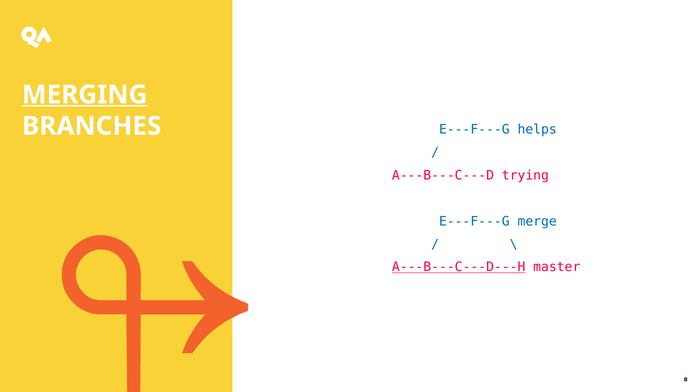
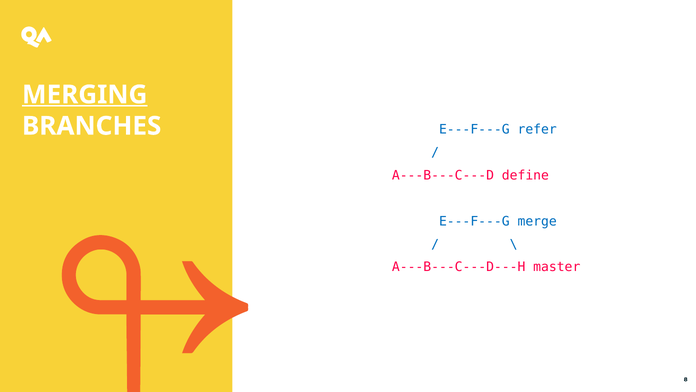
helps: helps -> refer
trying: trying -> define
A---B---C---D---H underline: present -> none
